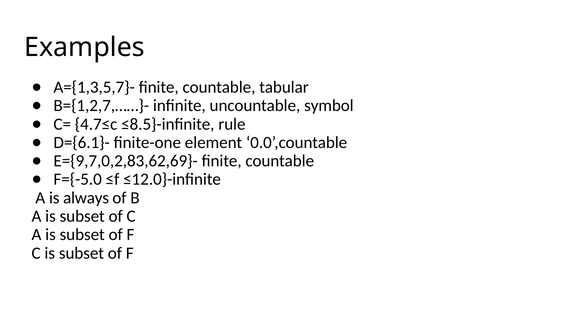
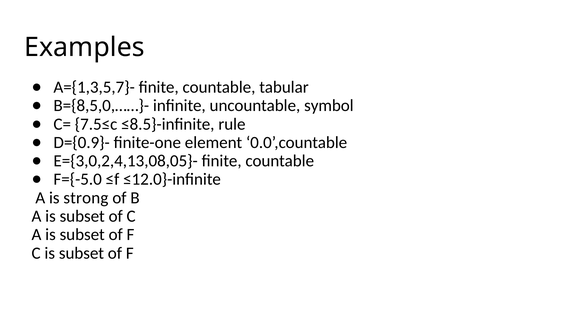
B={1,2,7,……}-: B={1,2,7,……}- -> B={8,5,0,……}-
4.7≤c: 4.7≤c -> 7.5≤c
D={6.1}-: D={6.1}- -> D={0.9}-
E={9,7,0,2,83,62,69}-: E={9,7,0,2,83,62,69}- -> E={3,0,2,4,13,08,05}-
always: always -> strong
